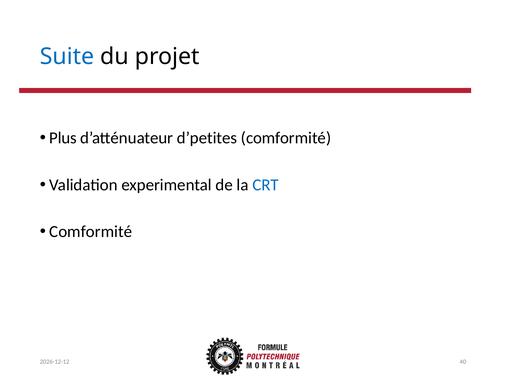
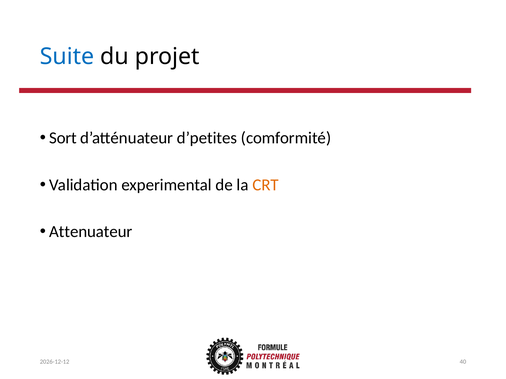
Plus: Plus -> Sort
CRT colour: blue -> orange
Comformité at (91, 232): Comformité -> Attenuateur
